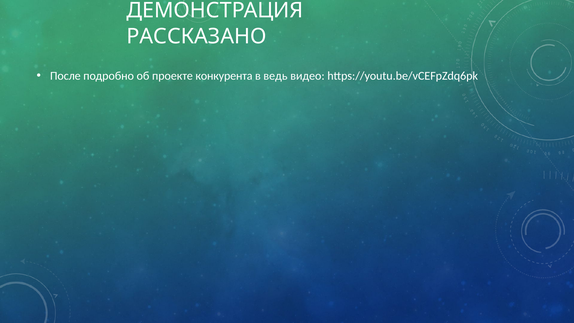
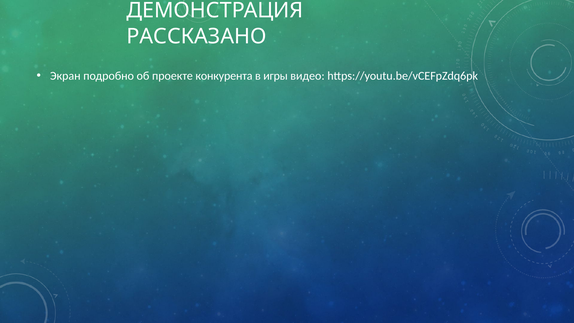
После: После -> Экран
ведь: ведь -> игры
